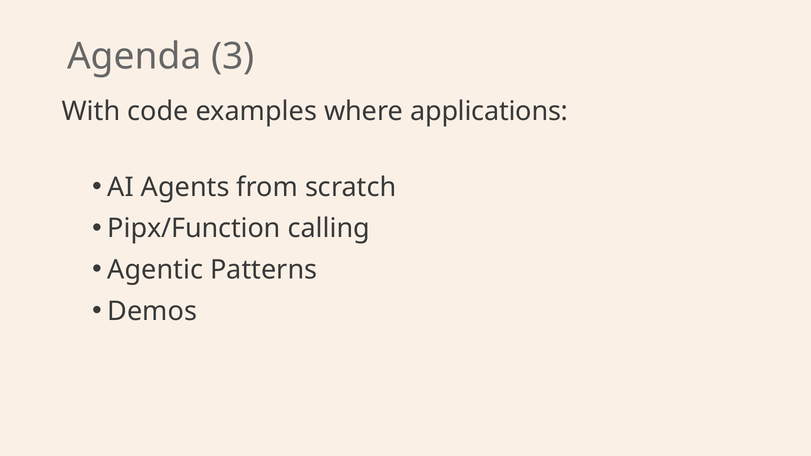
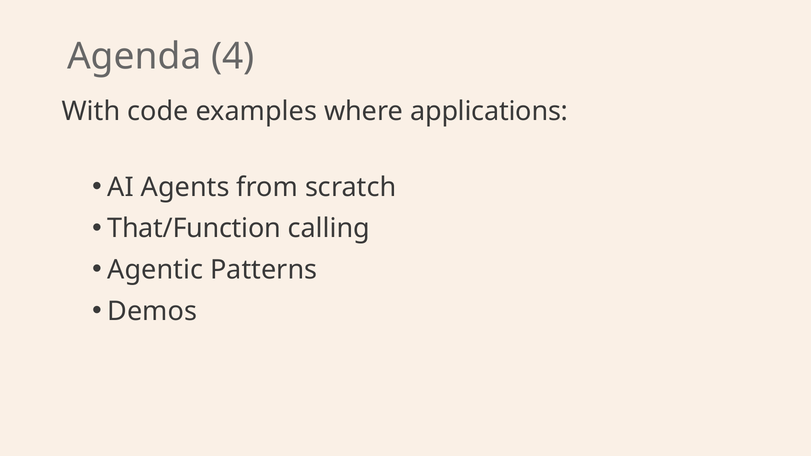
3: 3 -> 4
Pipx/Function: Pipx/Function -> That/Function
